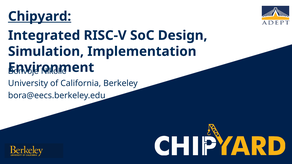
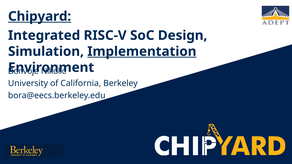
Implementation underline: none -> present
